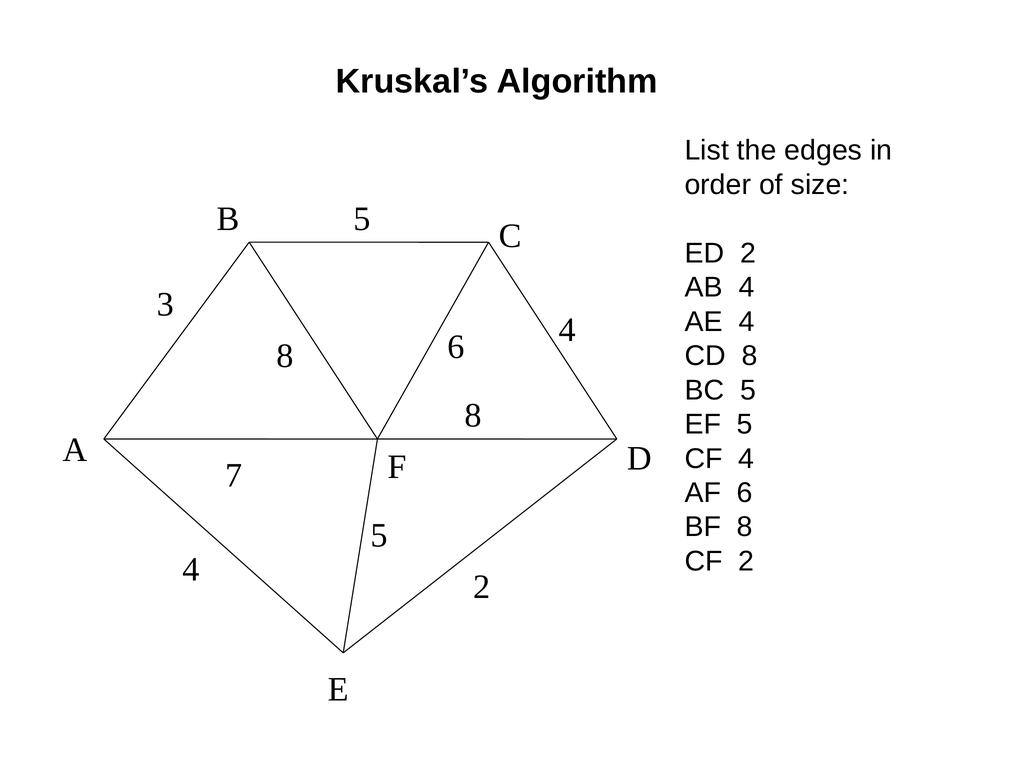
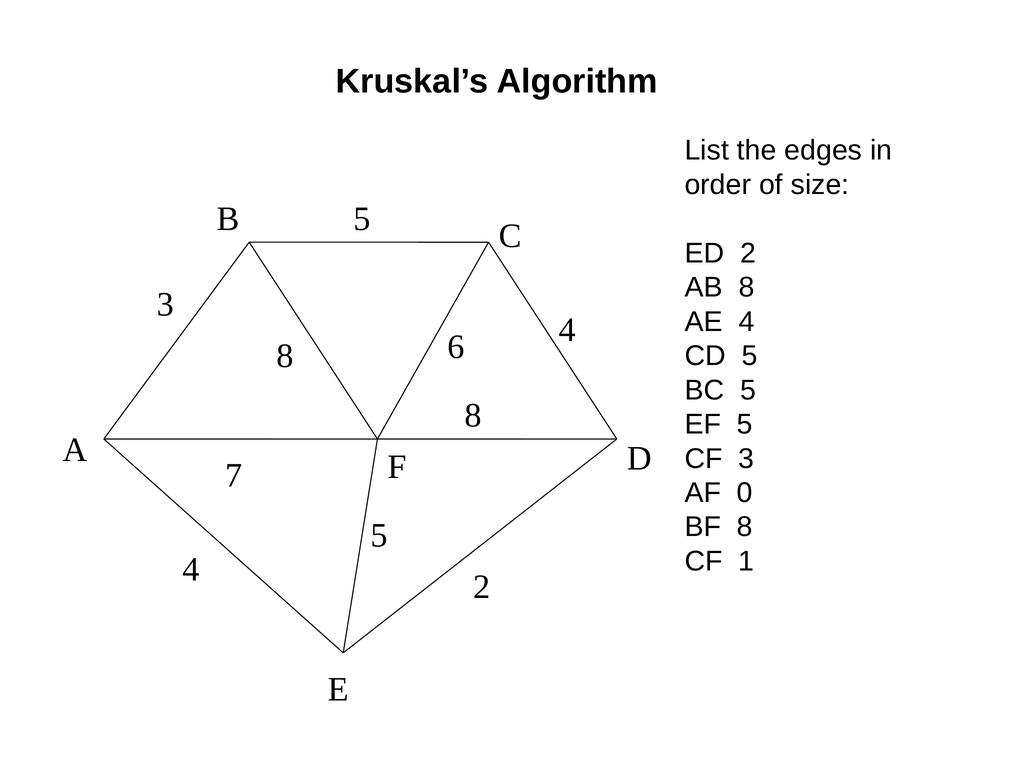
AB 4: 4 -> 8
CD 8: 8 -> 5
CF 4: 4 -> 3
AF 6: 6 -> 0
CF 2: 2 -> 1
